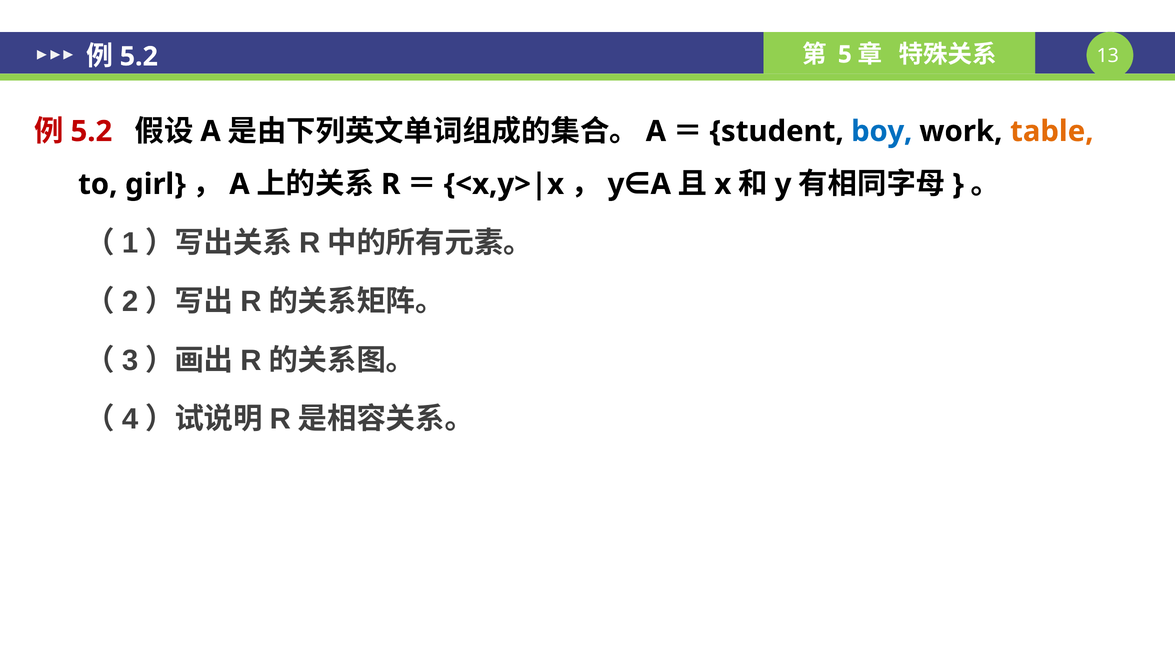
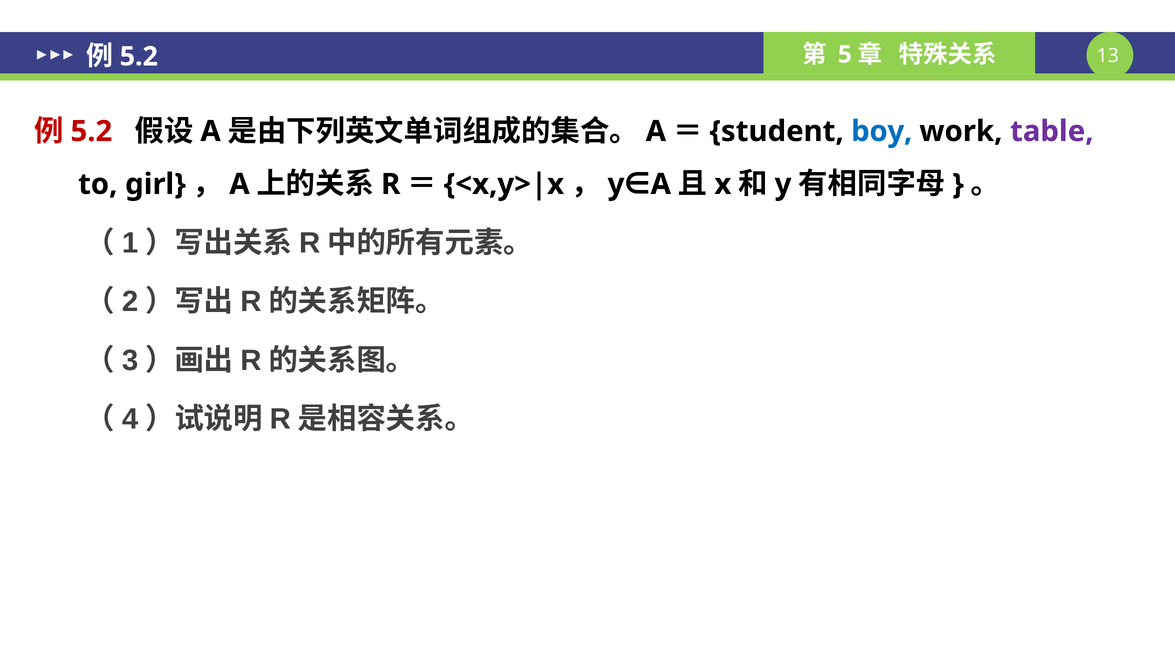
table colour: orange -> purple
